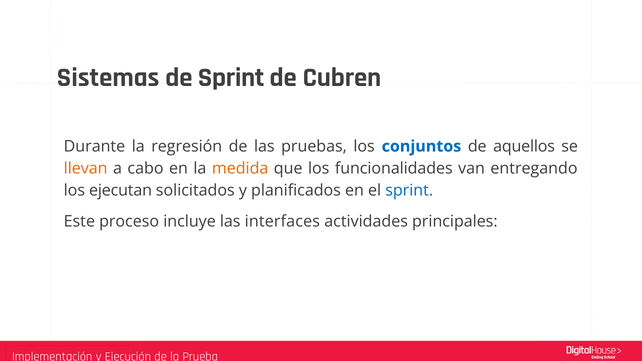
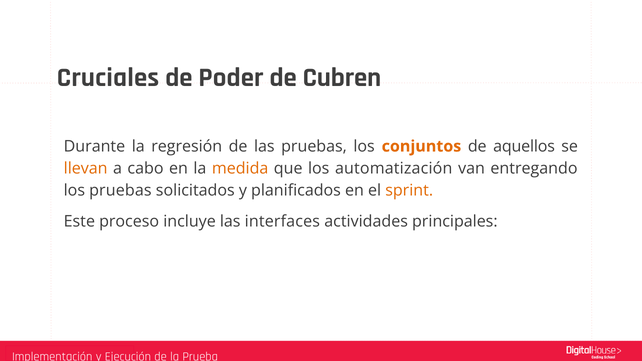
Sistemas: Sistemas -> Cruciales
de Sprint: Sprint -> Poder
conjuntos colour: blue -> orange
funcionalidades: funcionalidades -> automatización
los ejecutan: ejecutan -> pruebas
sprint at (409, 191) colour: blue -> orange
